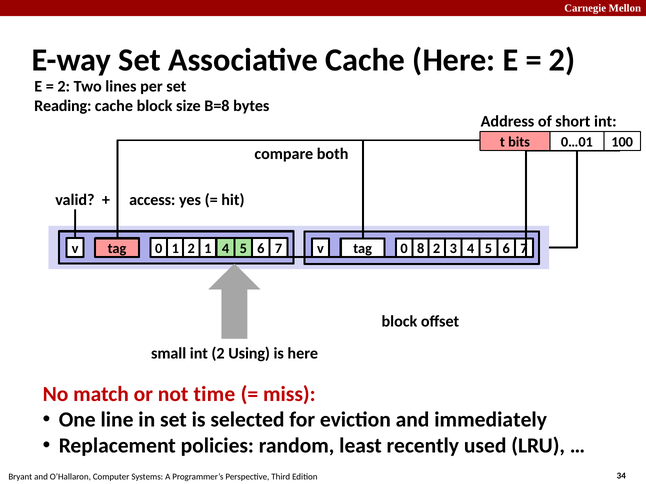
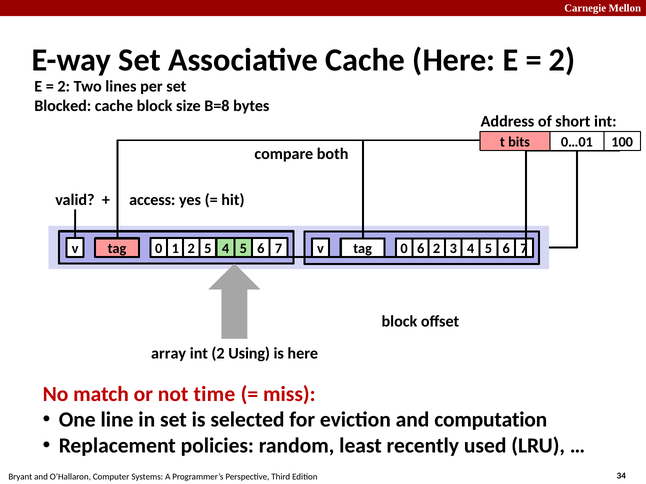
Reading: Reading -> Blocked
v 1: 1 -> 5
0 8: 8 -> 6
small: small -> array
immediately: immediately -> computation
